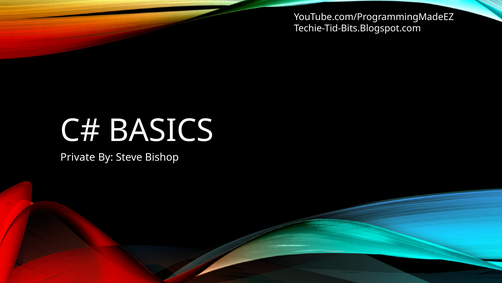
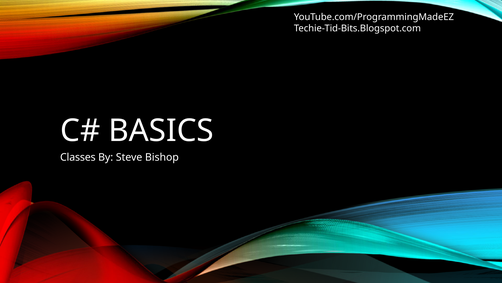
Private: Private -> Classes
